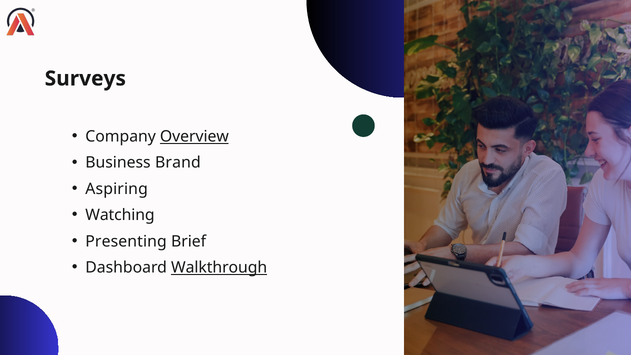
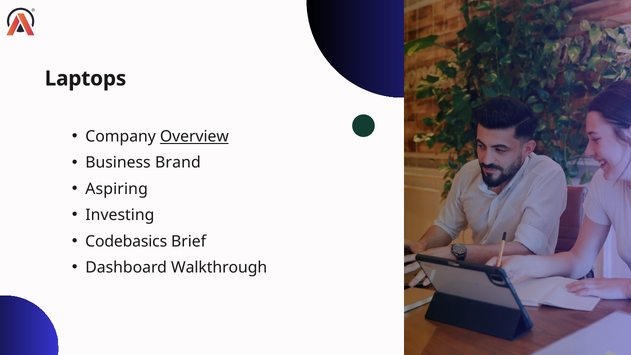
Surveys: Surveys -> Laptops
Watching: Watching -> Investing
Presenting: Presenting -> Codebasics
Walkthrough underline: present -> none
